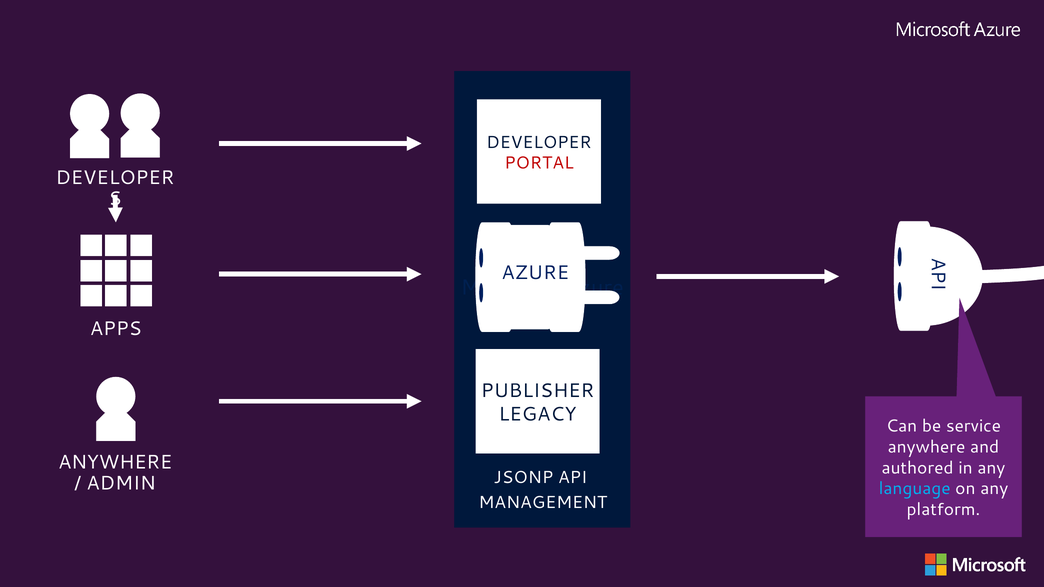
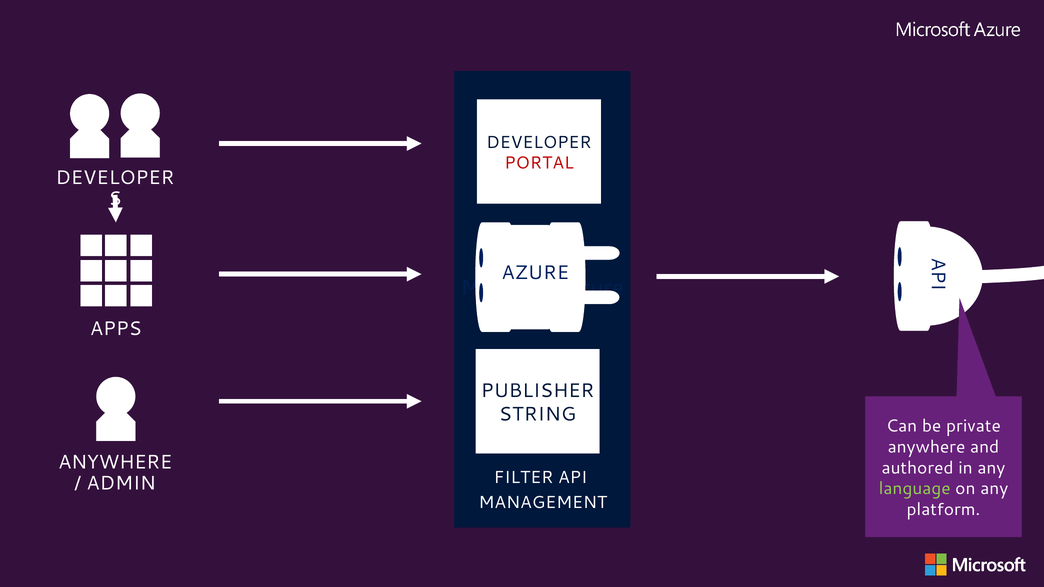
LEGACY: LEGACY -> STRING
service: service -> private
JSONP: JSONP -> FILTER
language colour: light blue -> light green
